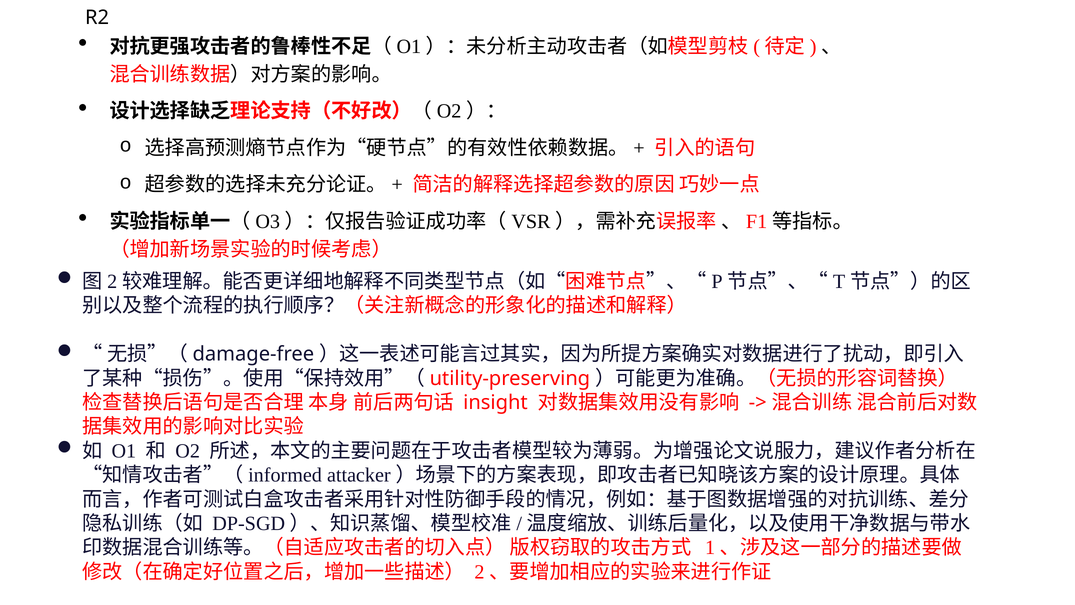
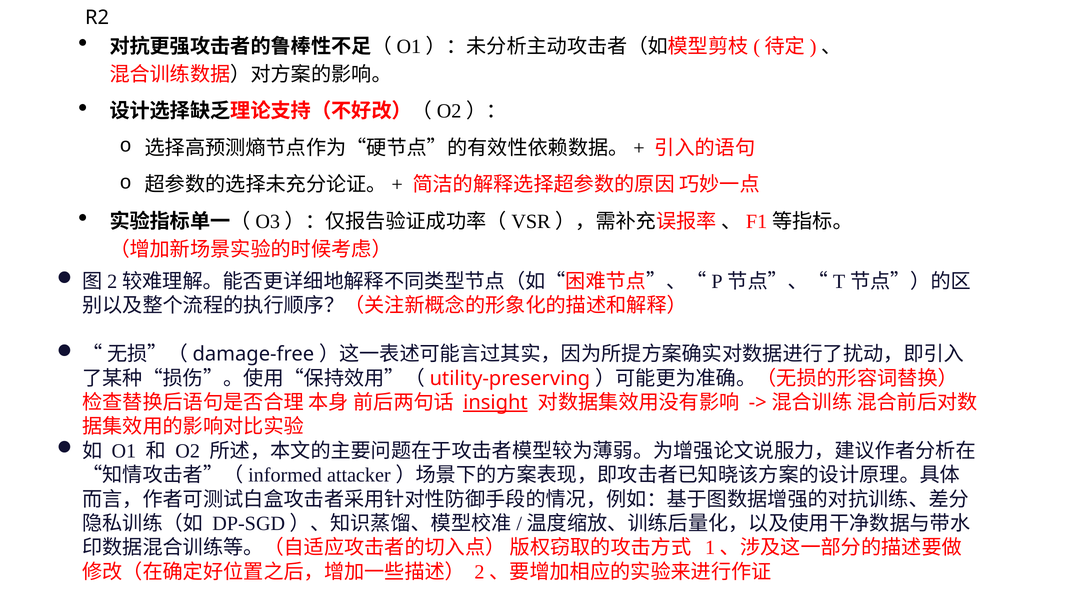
insight underline: none -> present
